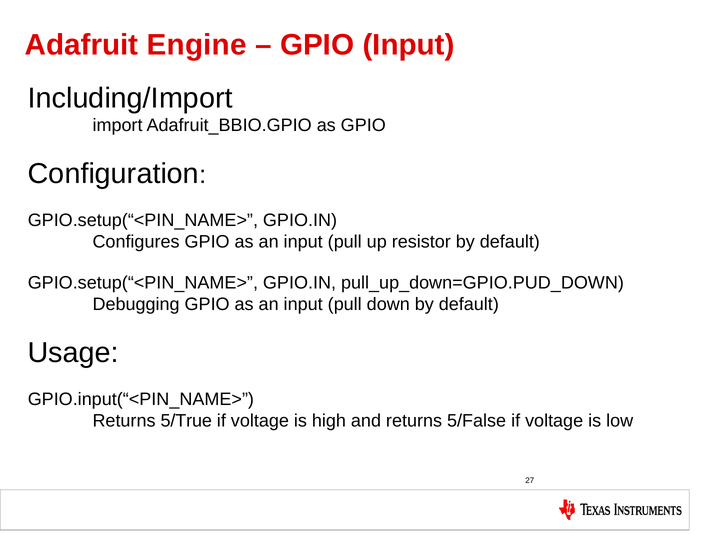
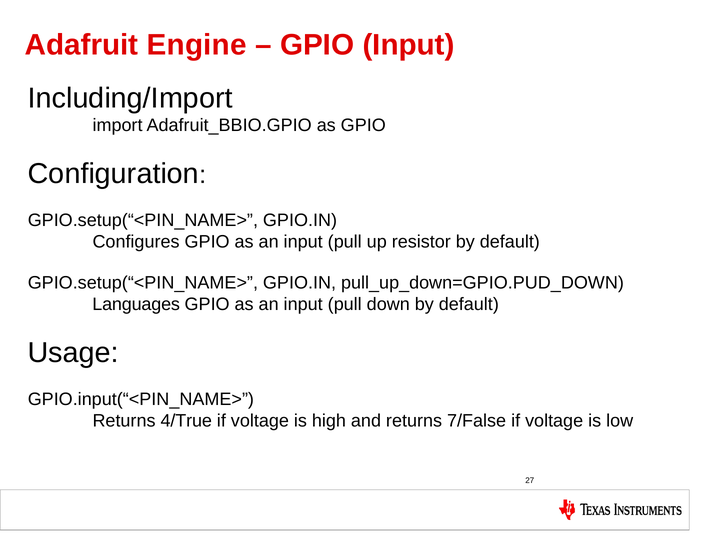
Debugging: Debugging -> Languages
5/True: 5/True -> 4/True
5/False: 5/False -> 7/False
